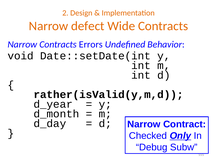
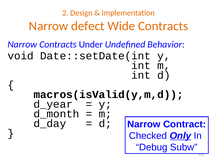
Errors: Errors -> Under
rather(isValid(y,m,d: rather(isValid(y,m,d -> macros(isValid(y,m,d
